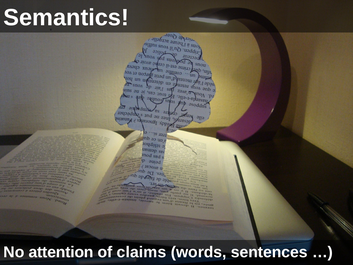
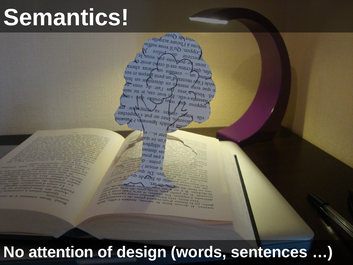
claims: claims -> design
